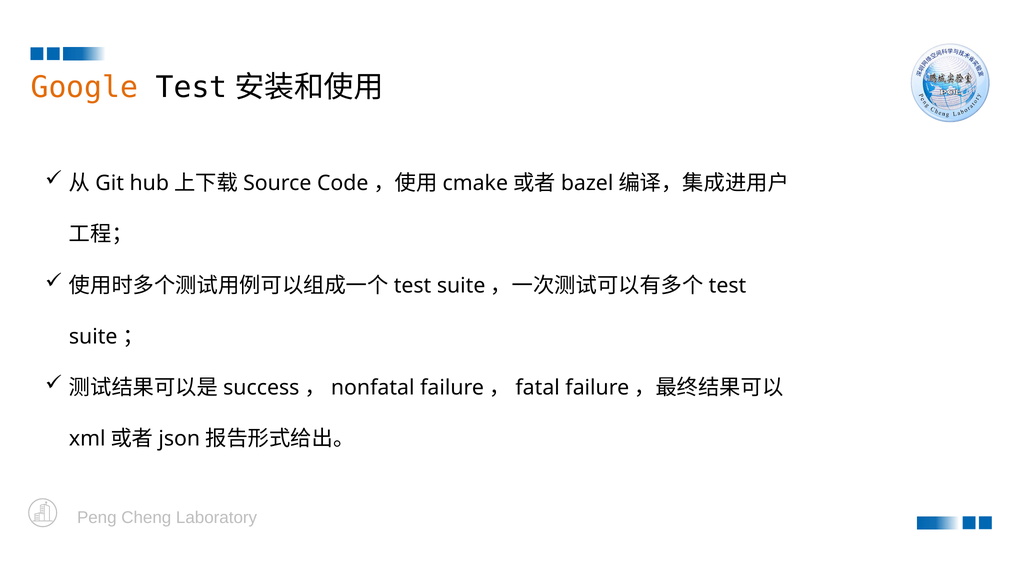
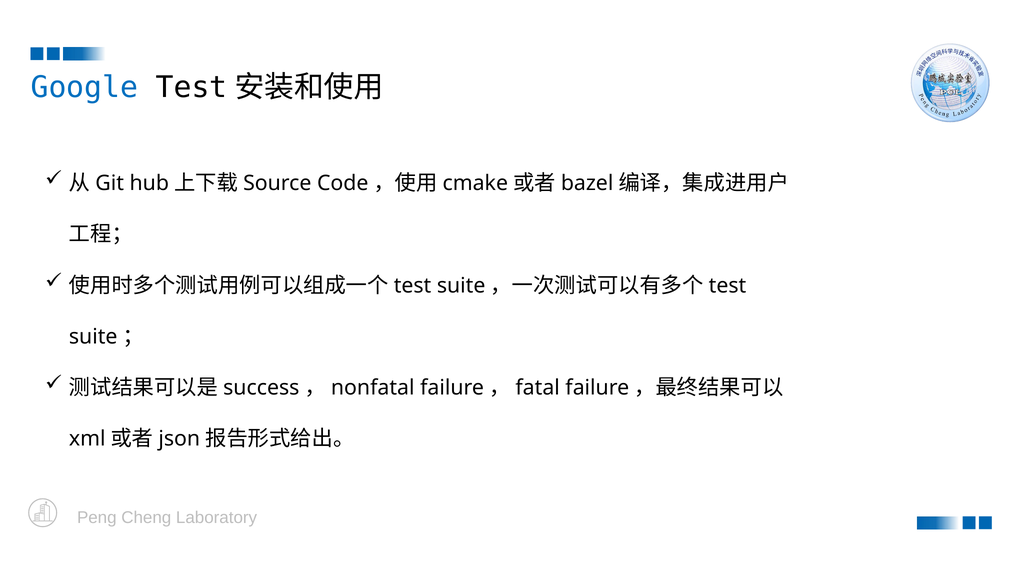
Google colour: orange -> blue
